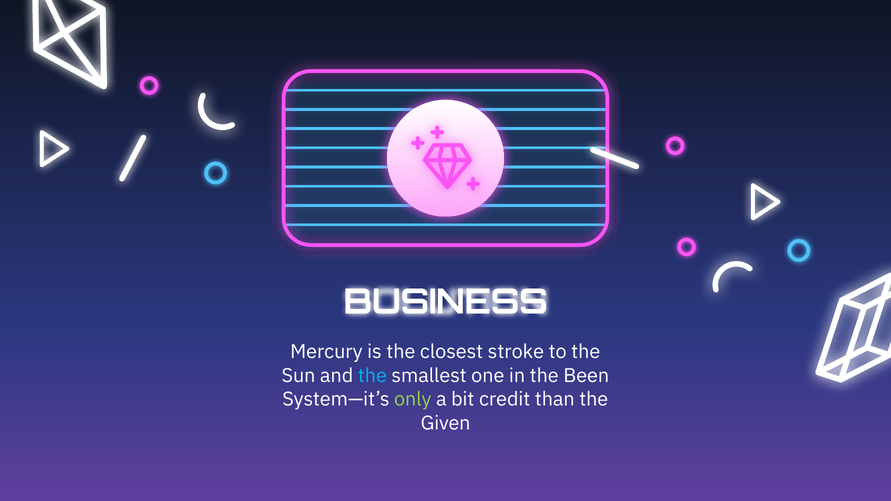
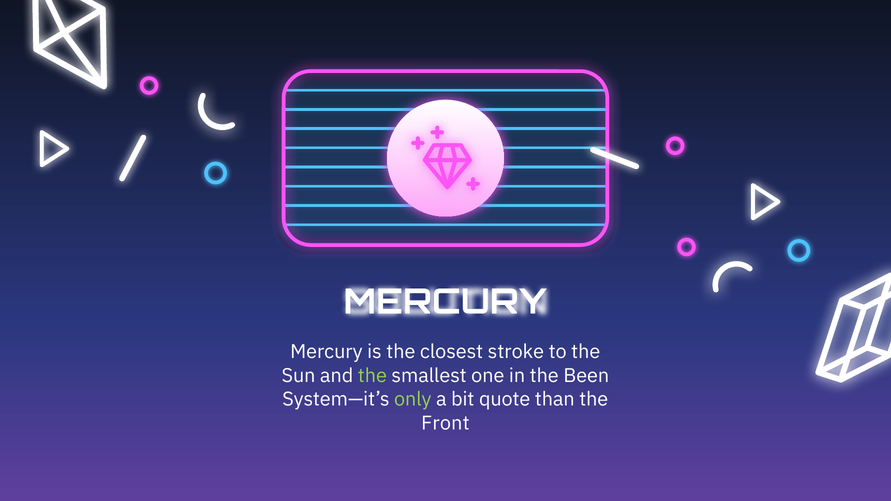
BUSINESS at (446, 302): BUSINESS -> MERCURY
the at (372, 376) colour: light blue -> light green
credit: credit -> quote
Given: Given -> Front
